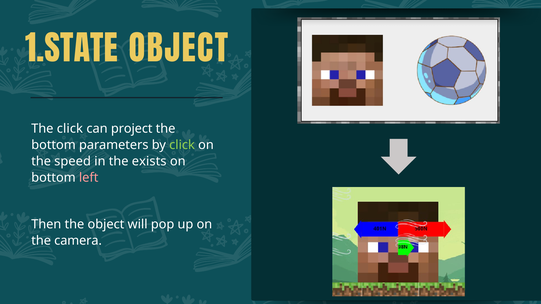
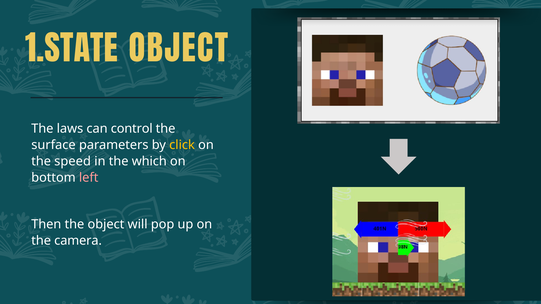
The click: click -> laws
project: project -> control
bottom at (54, 145): bottom -> surface
click at (182, 145) colour: light green -> yellow
exists: exists -> which
